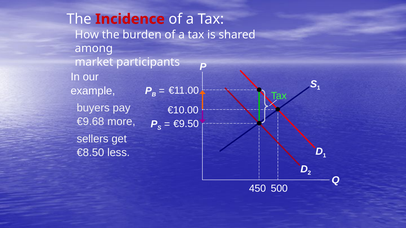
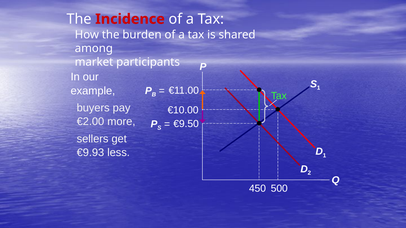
€9.68: €9.68 -> €2.00
€8.50: €8.50 -> €9.93
